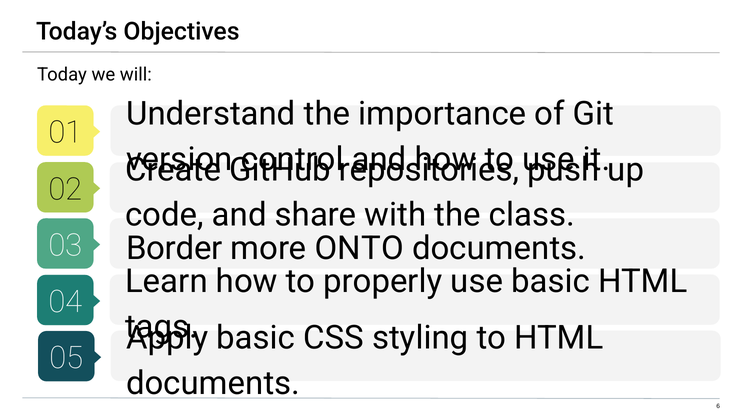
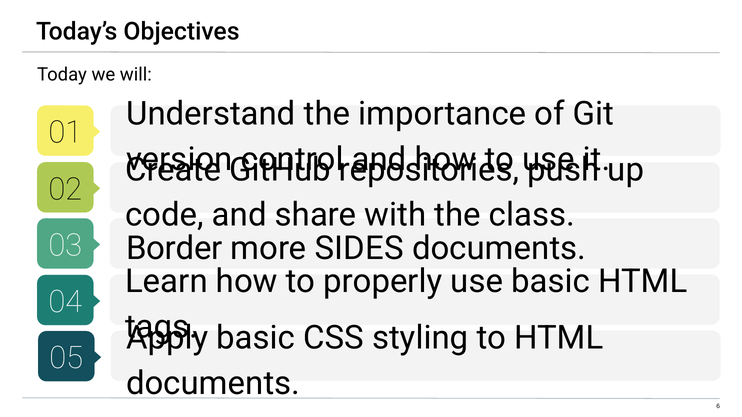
ONTO: ONTO -> SIDES
